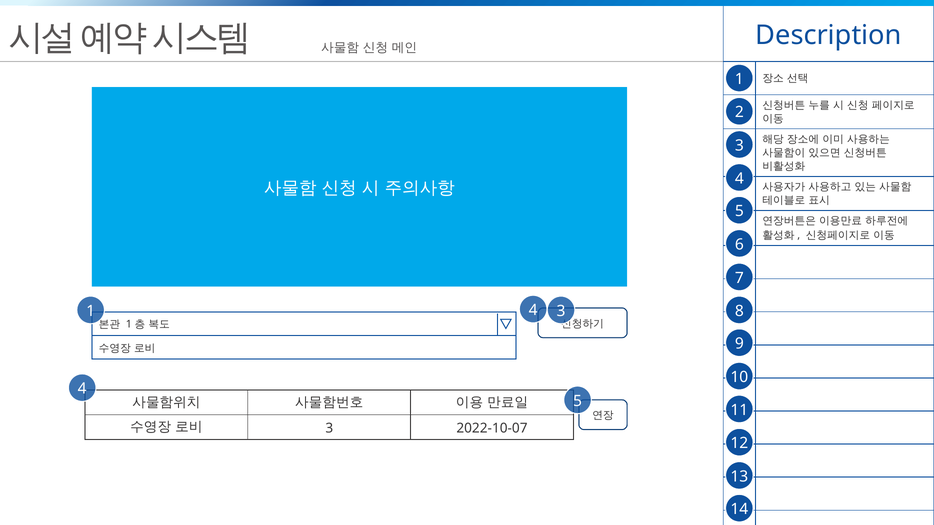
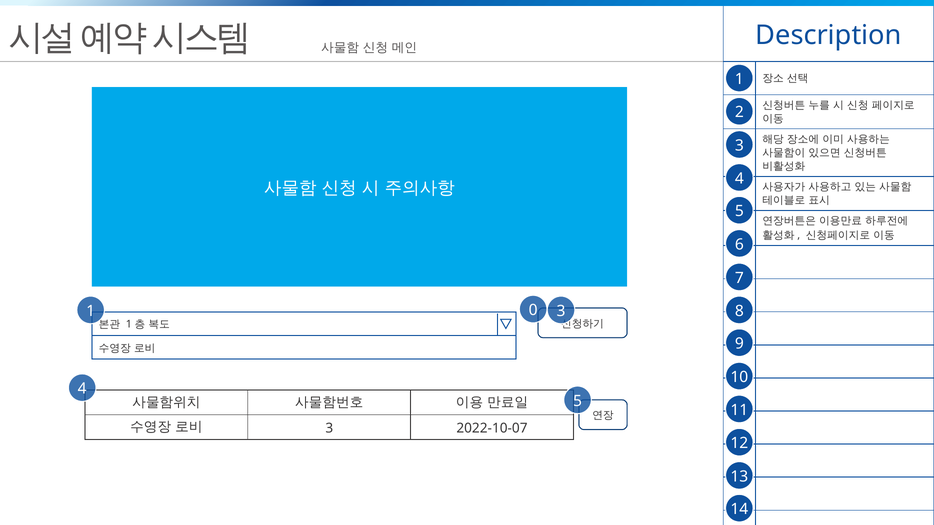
1 4: 4 -> 0
